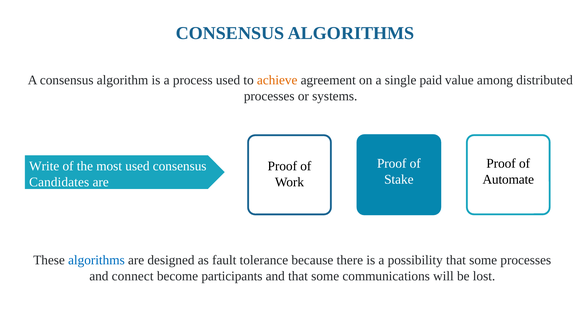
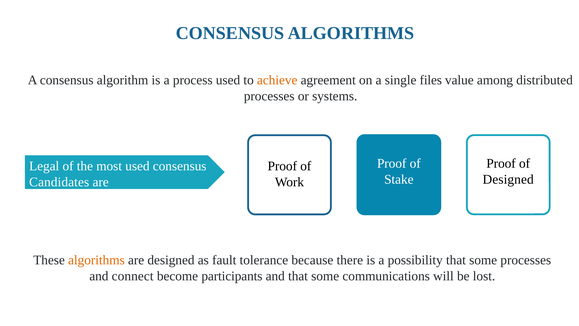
paid: paid -> files
Write: Write -> Legal
Automate at (508, 179): Automate -> Designed
algorithms at (96, 260) colour: blue -> orange
